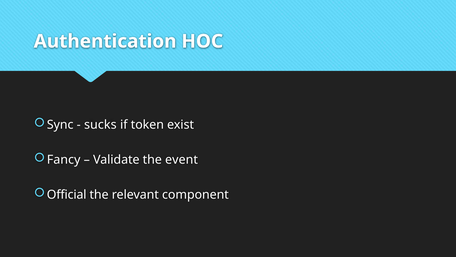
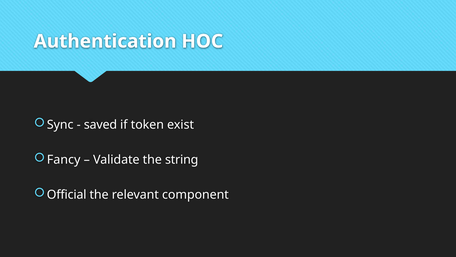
sucks: sucks -> saved
event: event -> string
